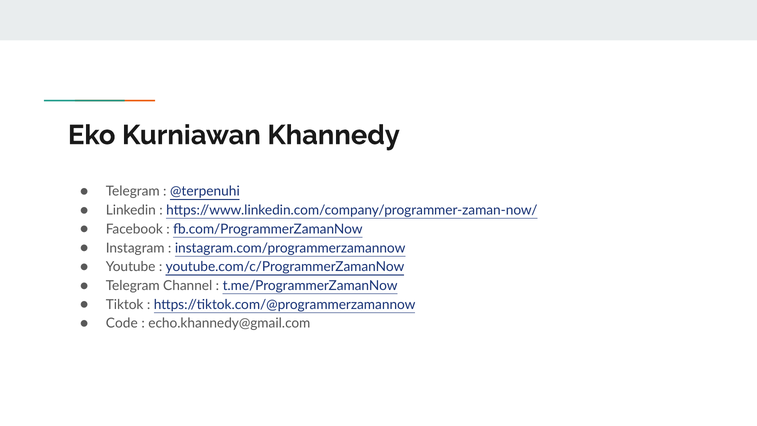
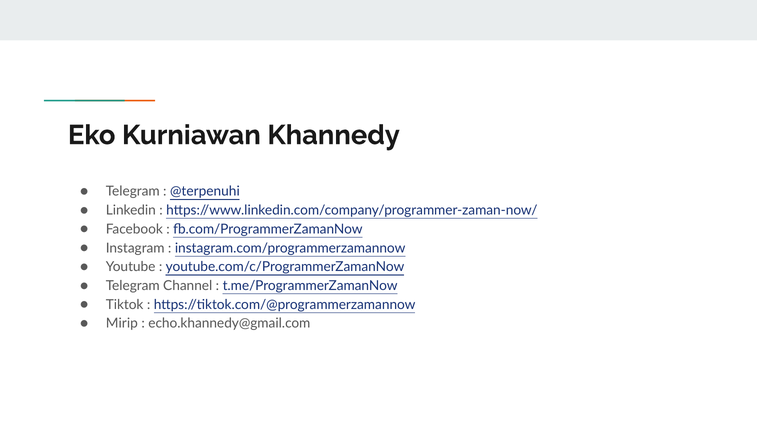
Code: Code -> Mirip
